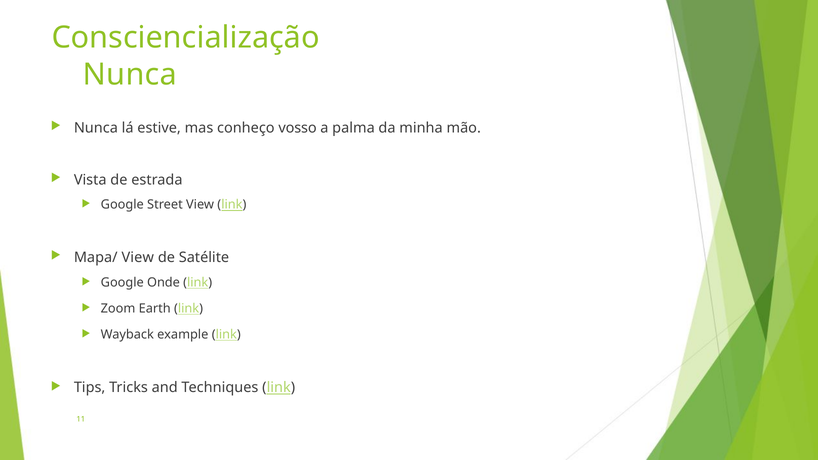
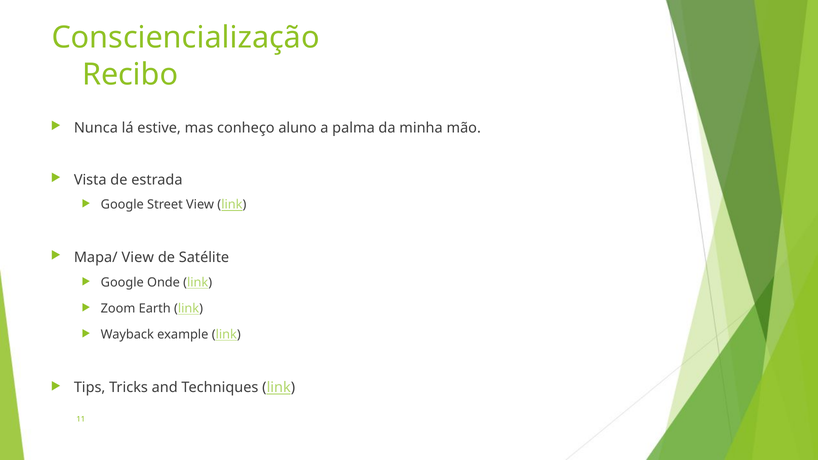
Nunca at (130, 75): Nunca -> Recibo
vosso: vosso -> aluno
